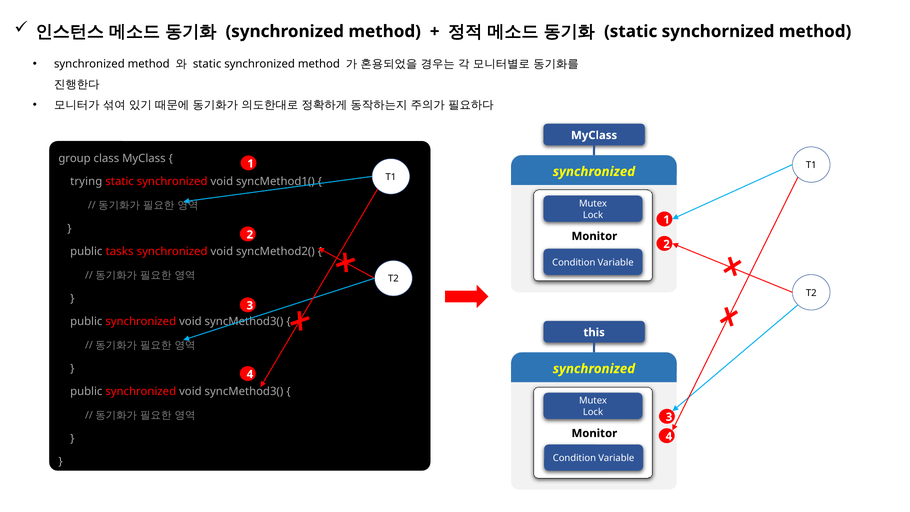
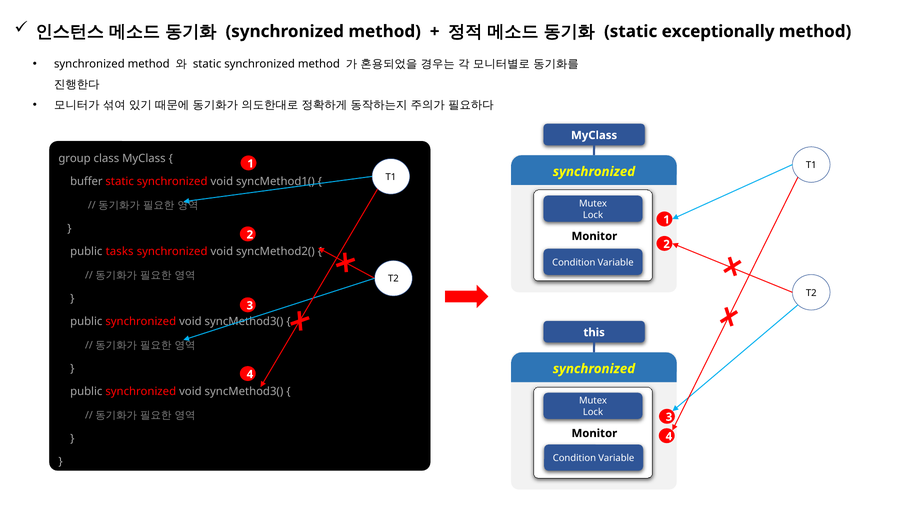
synchornized: synchornized -> exceptionally
trying: trying -> buffer
